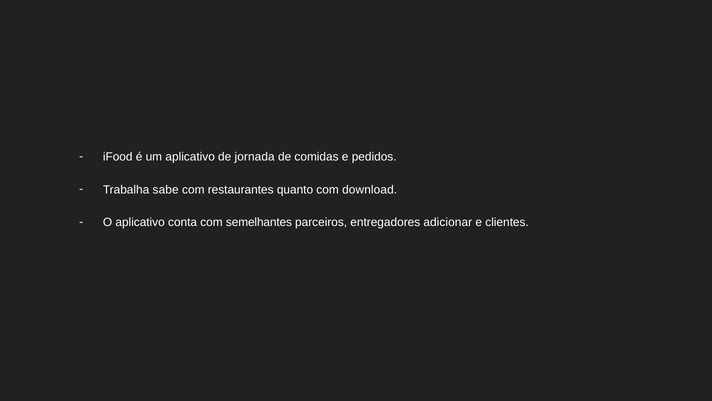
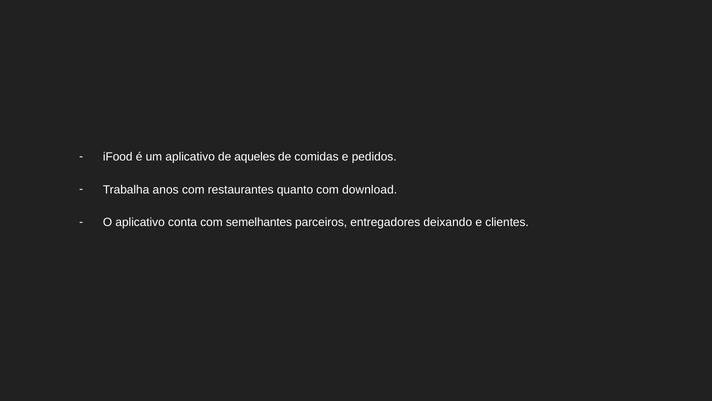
jornada: jornada -> aqueles
sabe: sabe -> anos
adicionar: adicionar -> deixando
